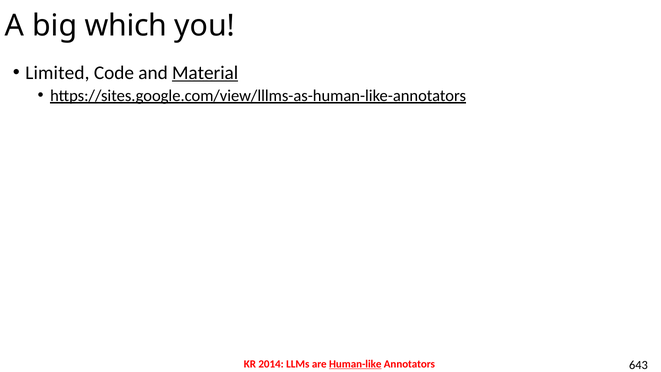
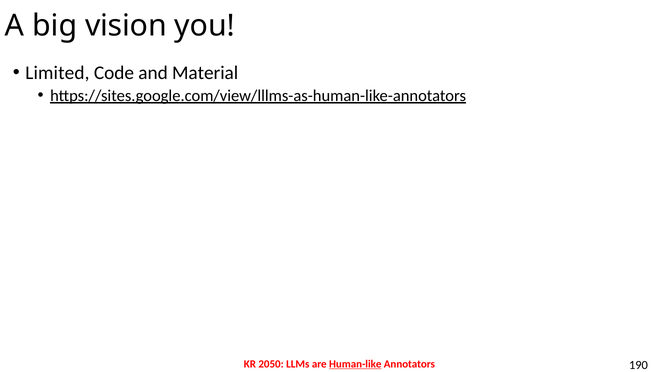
which: which -> vision
Material underline: present -> none
2014: 2014 -> 2050
643: 643 -> 190
